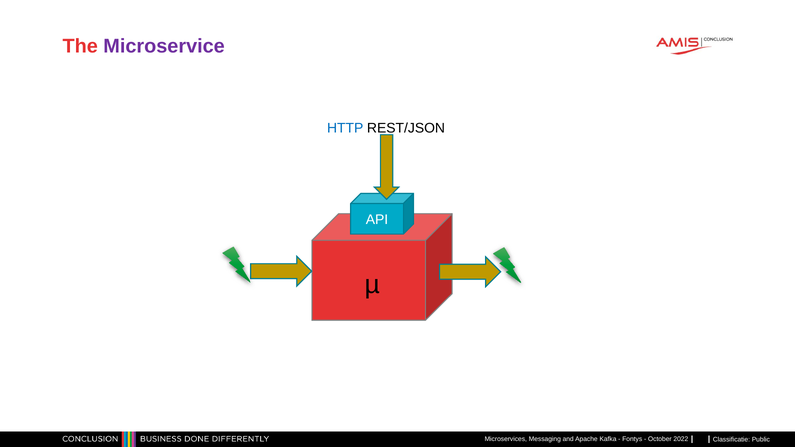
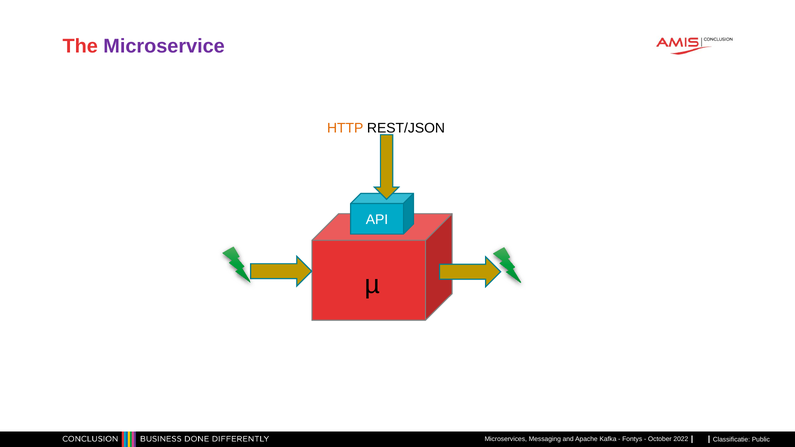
HTTP colour: blue -> orange
